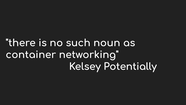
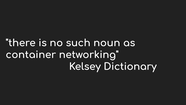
Potentially: Potentially -> Dictionary
